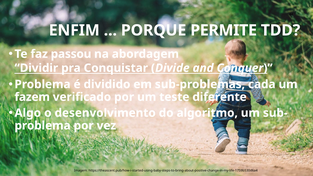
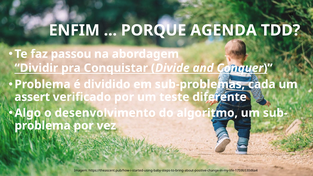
PERMITE: PERMITE -> AGENDA
fazem: fazem -> assert
